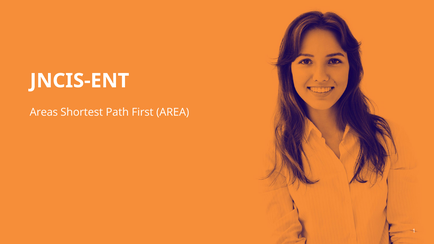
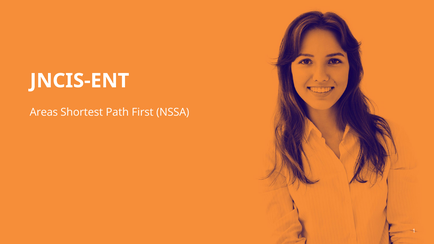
AREA: AREA -> NSSA
